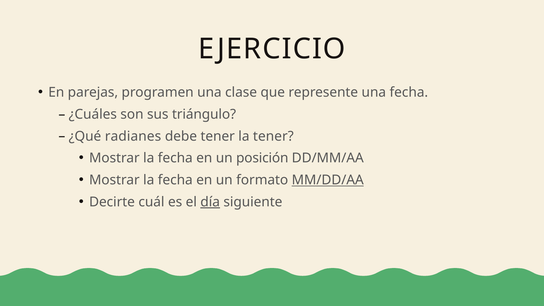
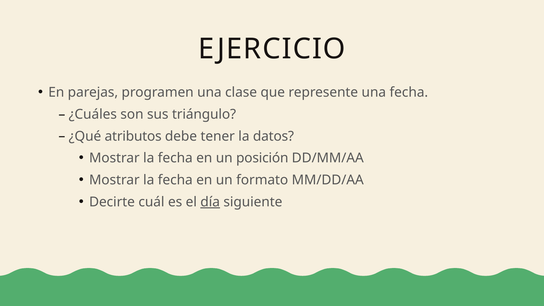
radianes: radianes -> atributos
la tener: tener -> datos
MM/DD/AA underline: present -> none
